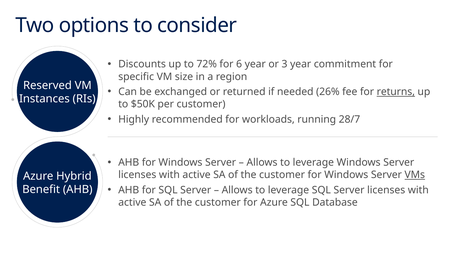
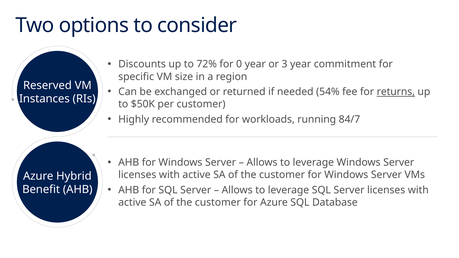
6: 6 -> 0
26%: 26% -> 54%
28/7: 28/7 -> 84/7
VMs underline: present -> none
